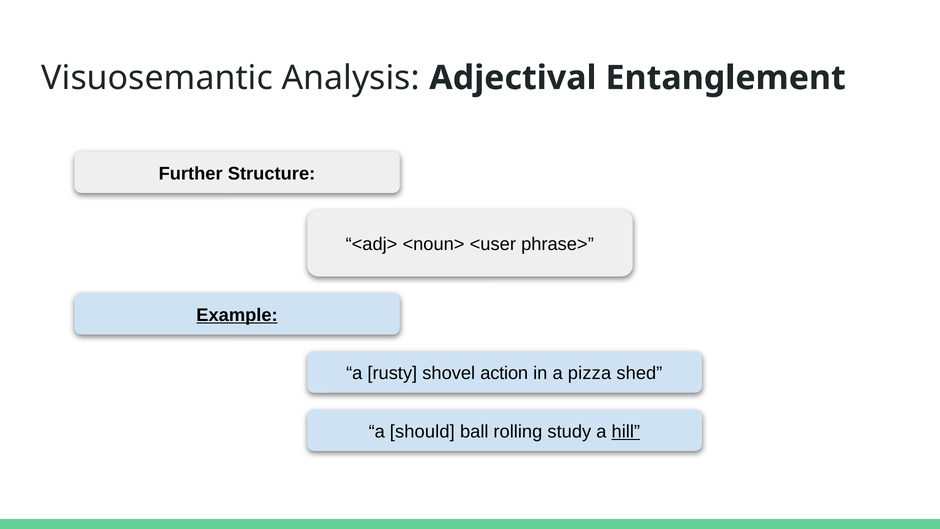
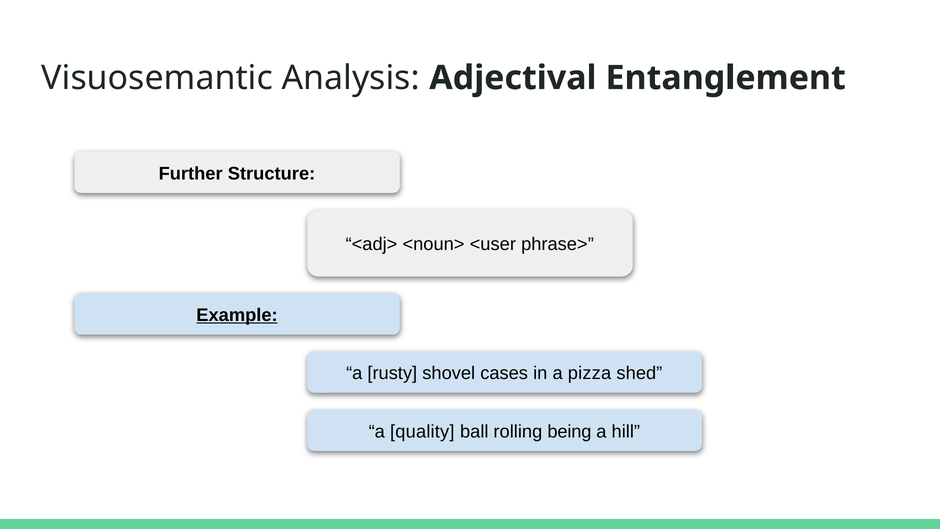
action: action -> cases
should: should -> quality
study: study -> being
hill underline: present -> none
